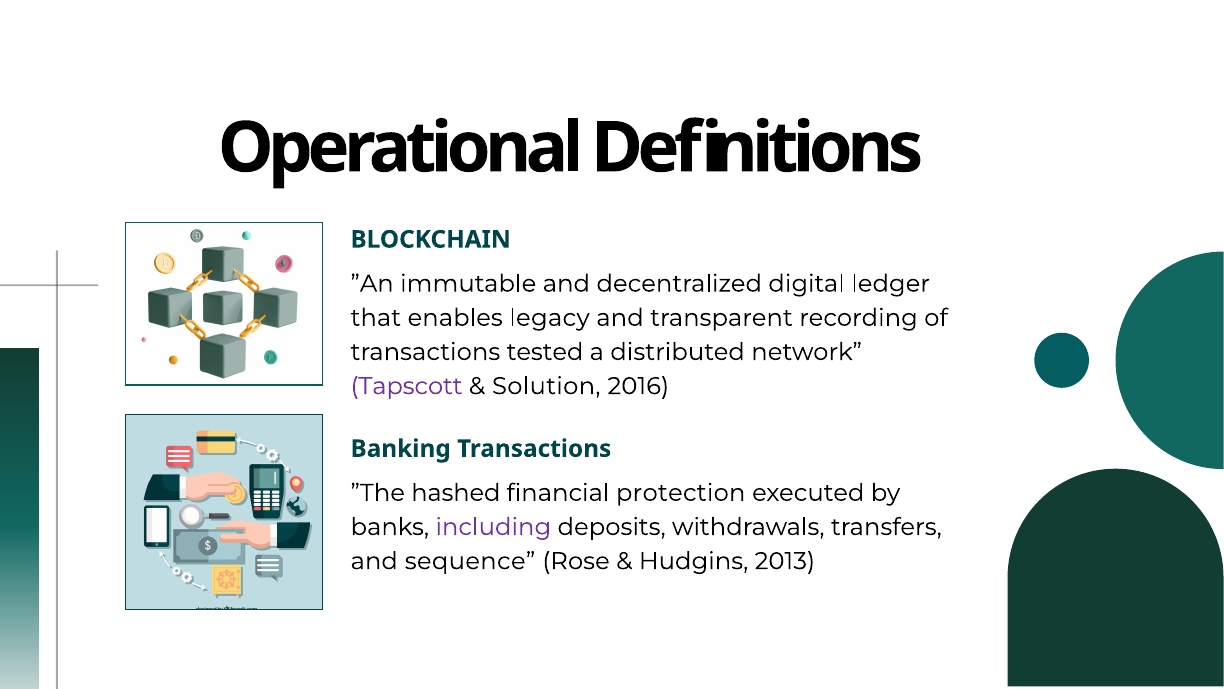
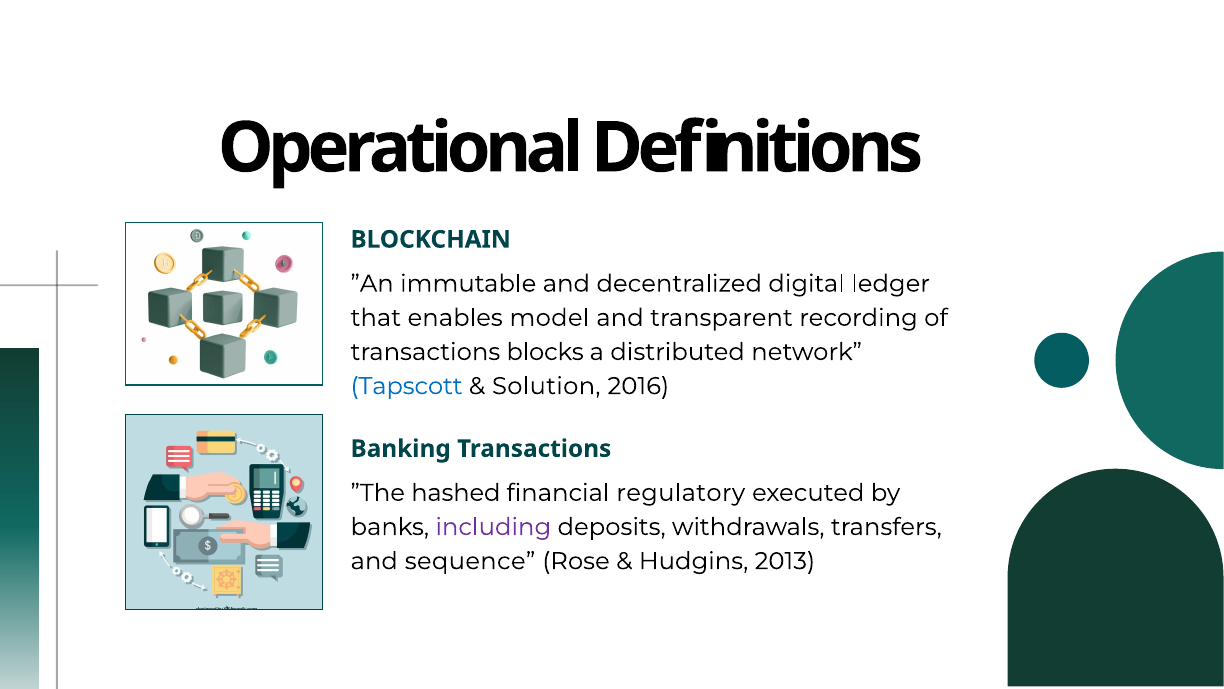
legacy: legacy -> model
tested: tested -> blocks
Tapscott colour: purple -> blue
protection: protection -> regulatory
